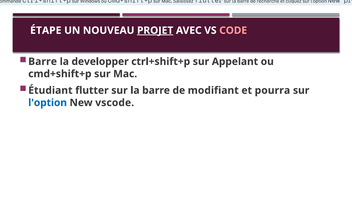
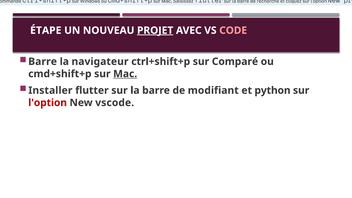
developper: developper -> navigateur
Appelant: Appelant -> Comparé
Mac at (125, 74) underline: none -> present
Étudiant: Étudiant -> Installer
pourra: pourra -> python
l'option at (48, 103) colour: blue -> red
